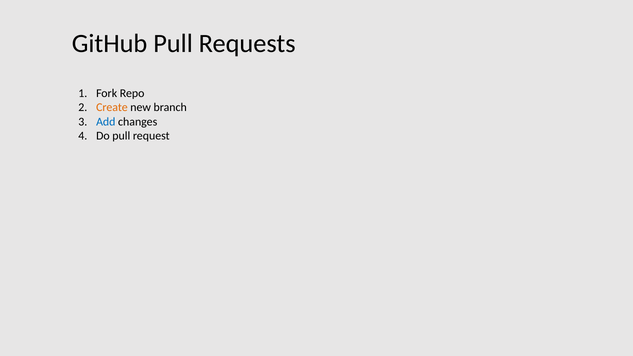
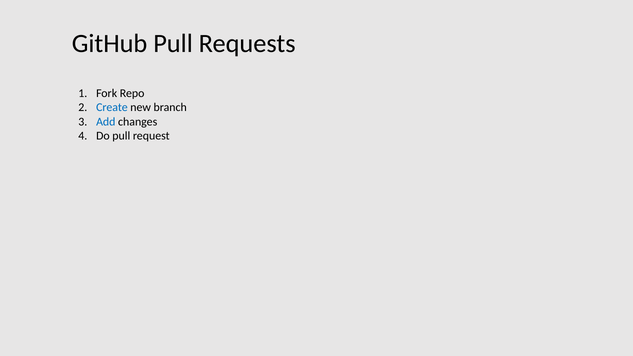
Create colour: orange -> blue
